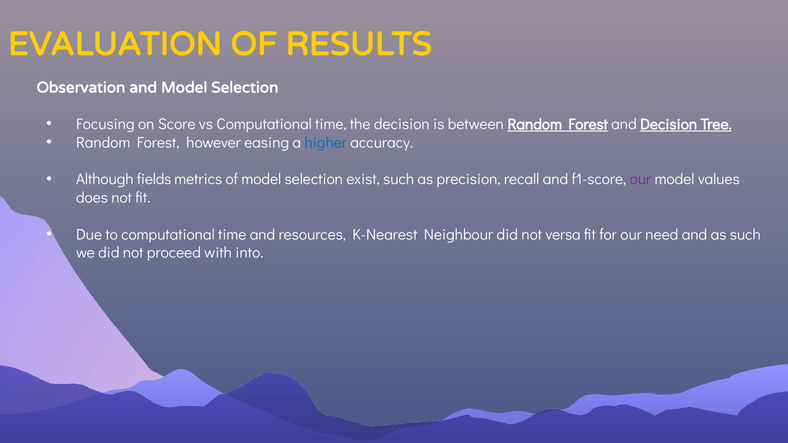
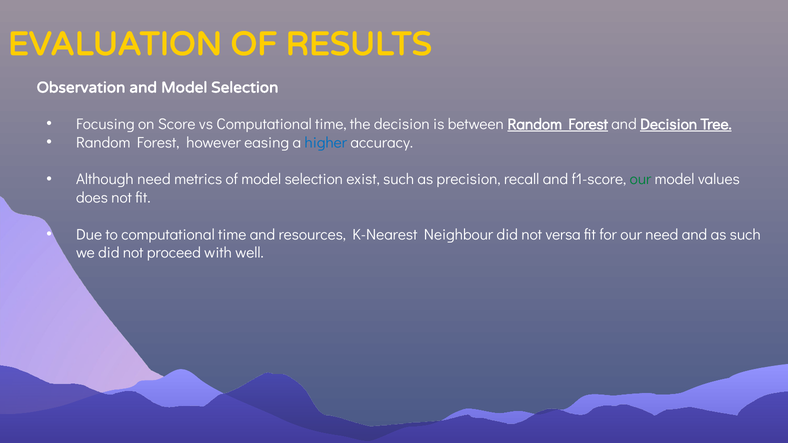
Although fields: fields -> need
our at (640, 179) colour: purple -> green
into: into -> well
